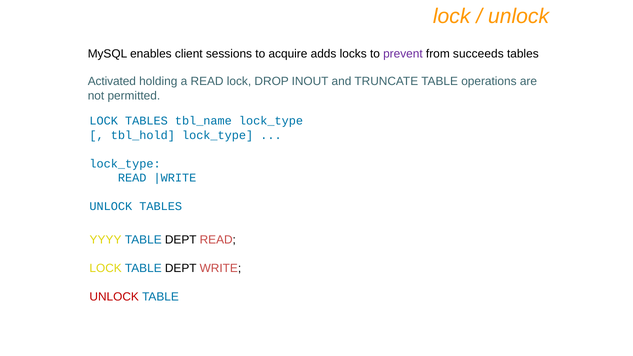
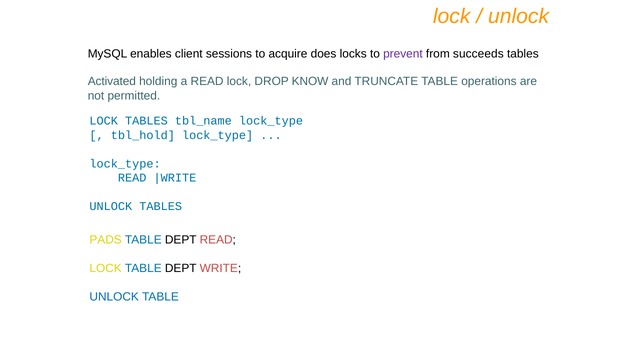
adds: adds -> does
INOUT: INOUT -> KNOW
YYYY: YYYY -> PADS
UNLOCK at (114, 297) colour: red -> blue
